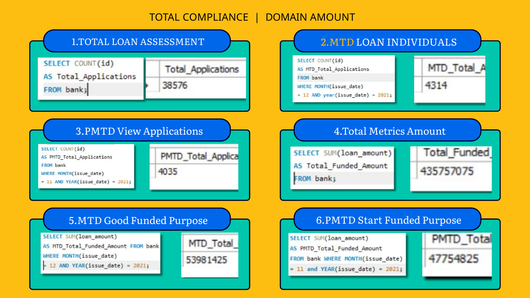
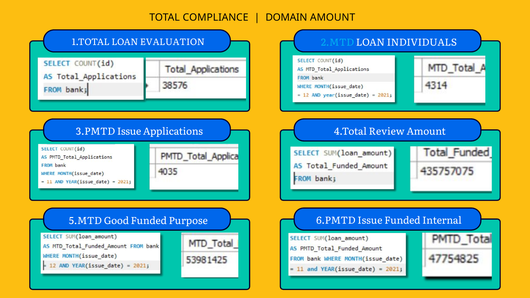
ASSESSMENT: ASSESSMENT -> EVALUATION
2.MTD colour: yellow -> light blue
Metrics: Metrics -> Review
3.PMTD View: View -> Issue
6.PMTD Start: Start -> Issue
Purpose at (442, 221): Purpose -> Internal
